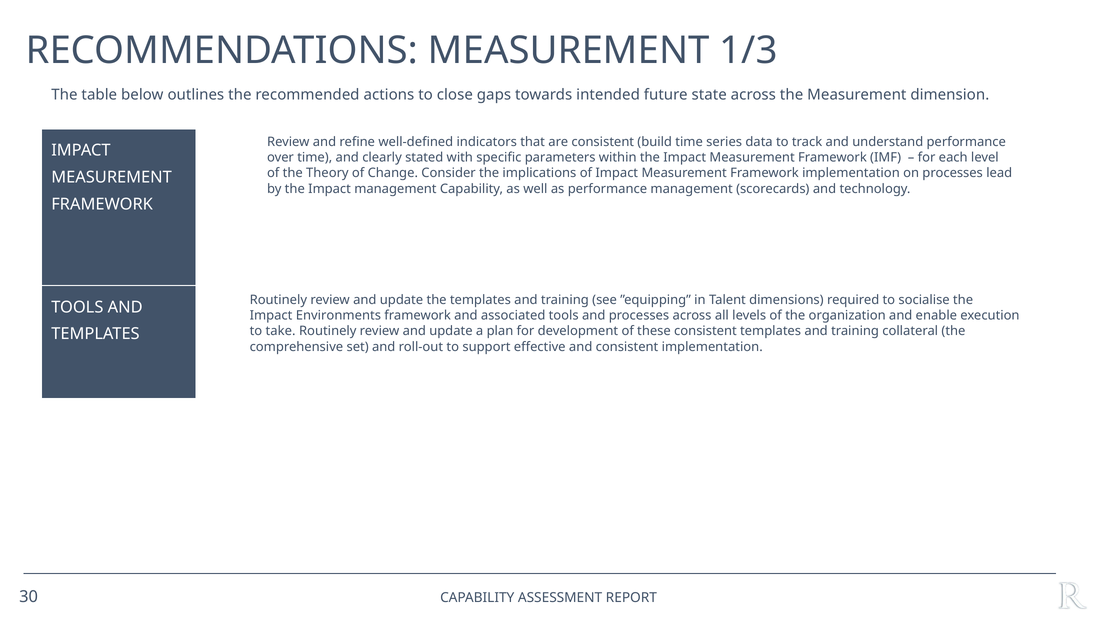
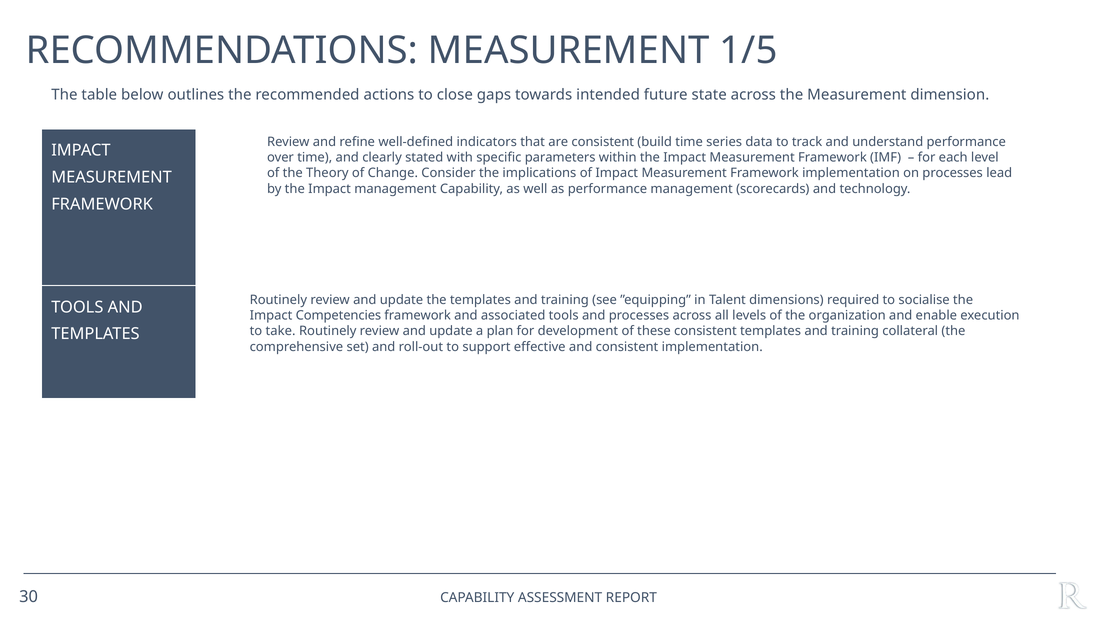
1/3: 1/3 -> 1/5
Environments: Environments -> Competencies
